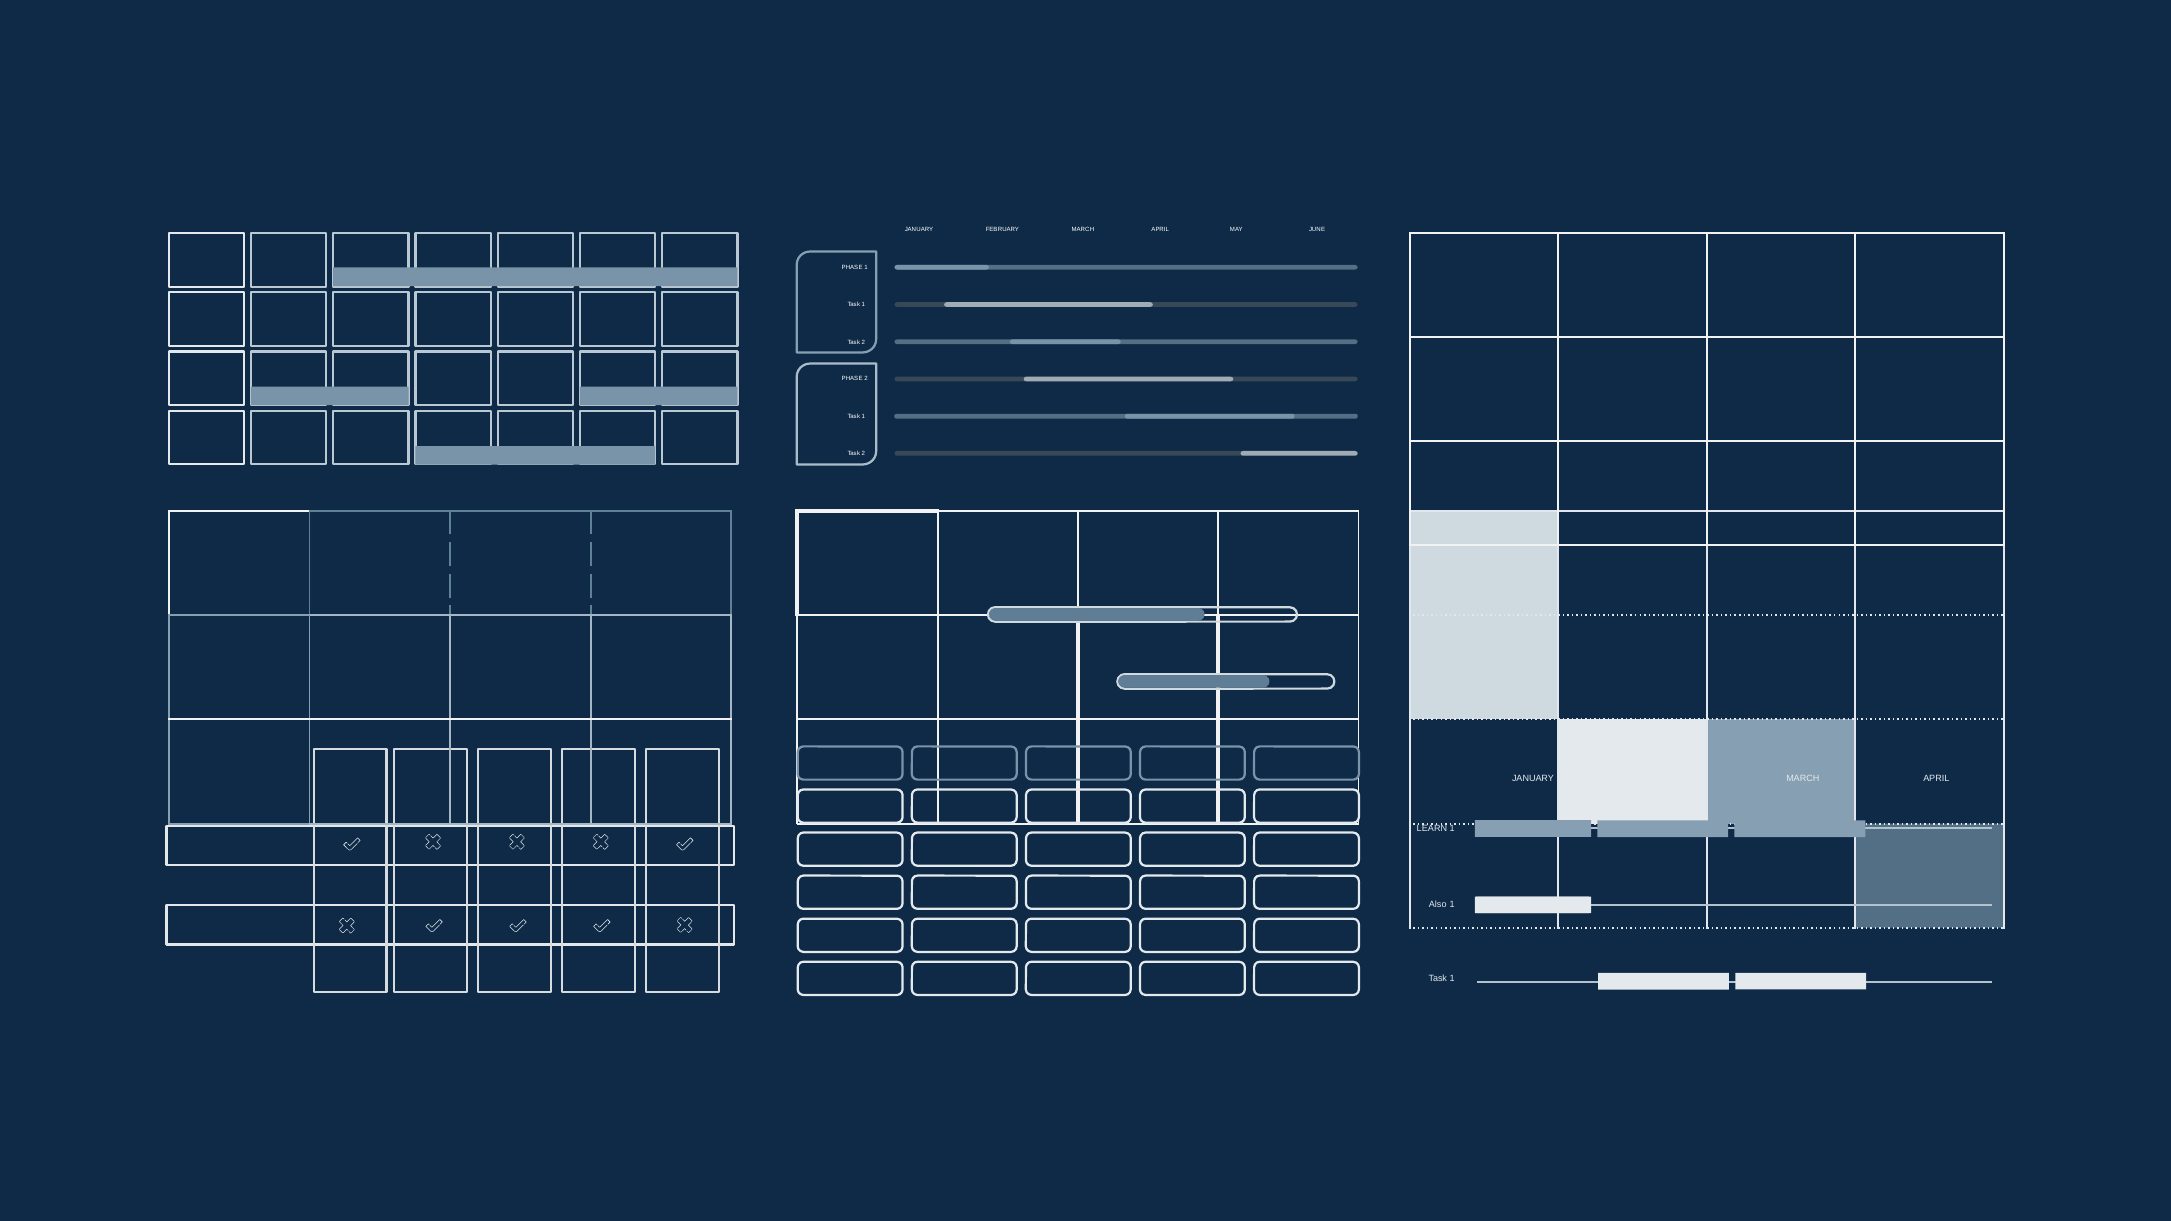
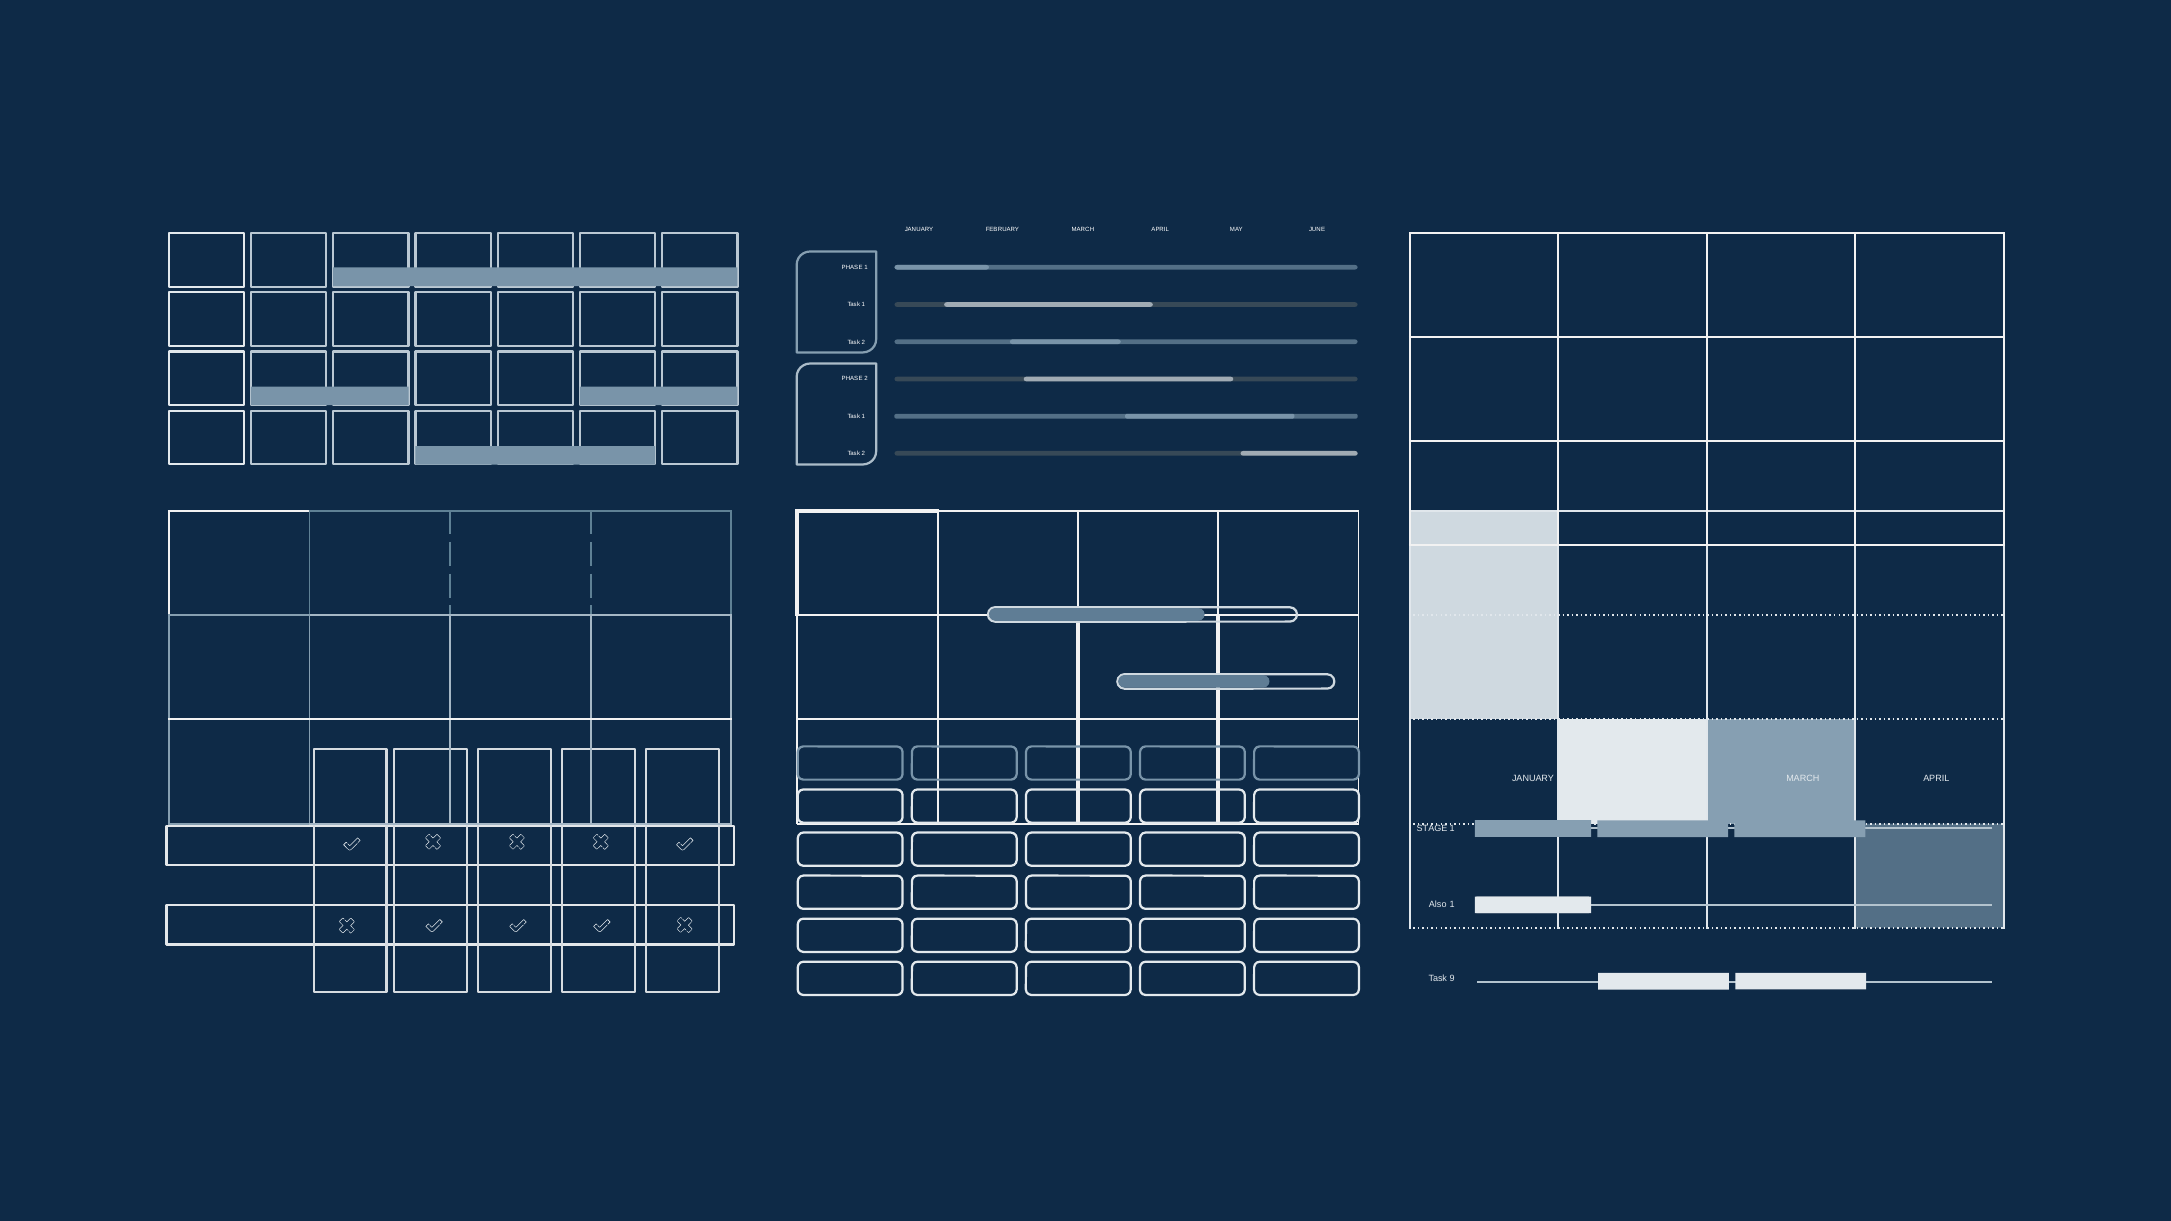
LEARN: LEARN -> STAGE
1 at (1452, 979): 1 -> 9
